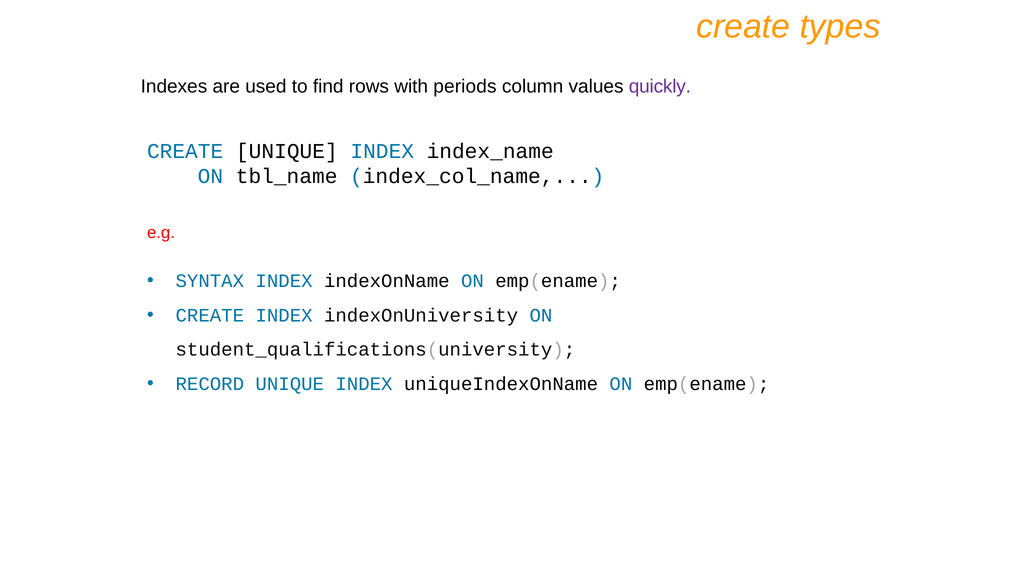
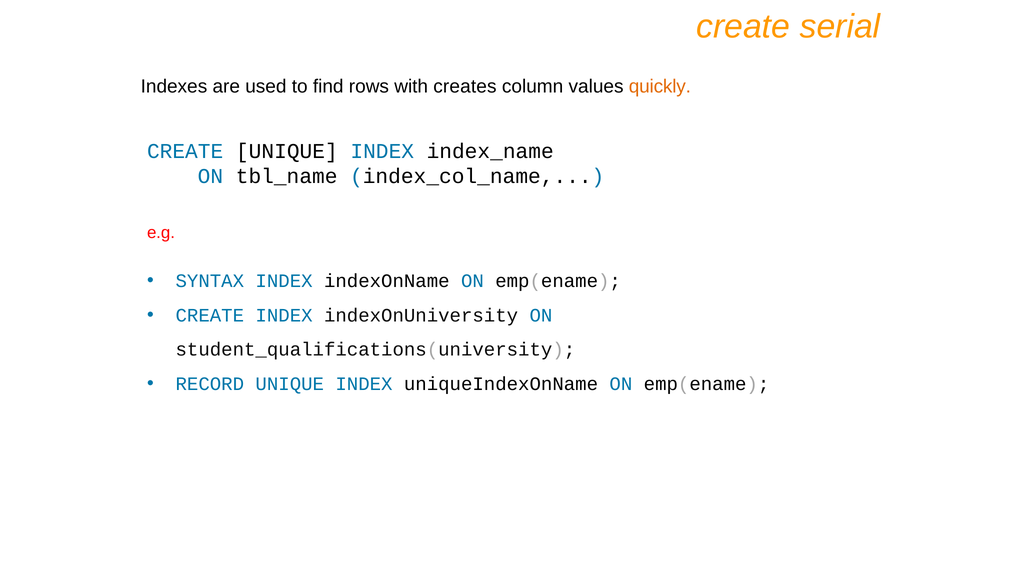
types: types -> serial
periods: periods -> creates
quickly colour: purple -> orange
